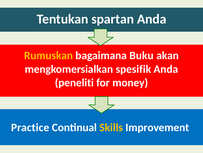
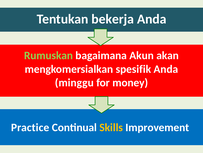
spartan: spartan -> bekerja
Rumuskan colour: yellow -> light green
Buku: Buku -> Akun
peneliti: peneliti -> minggu
